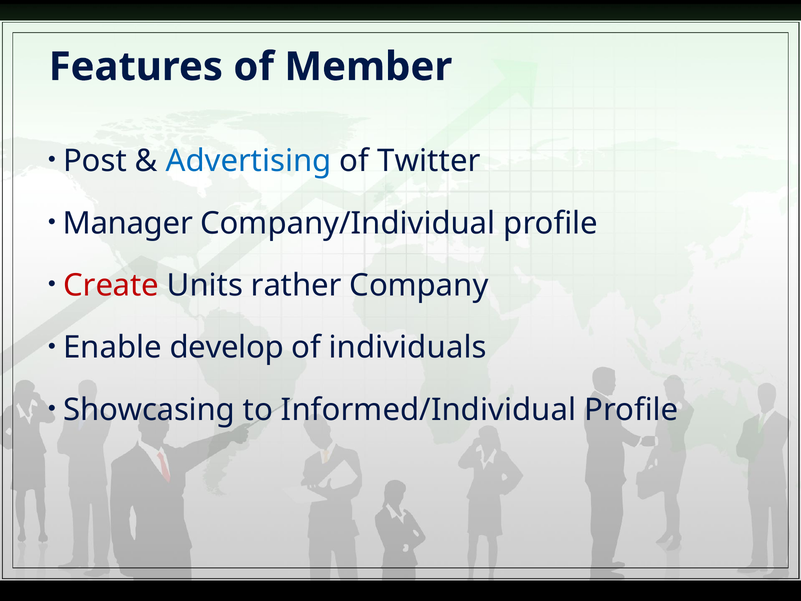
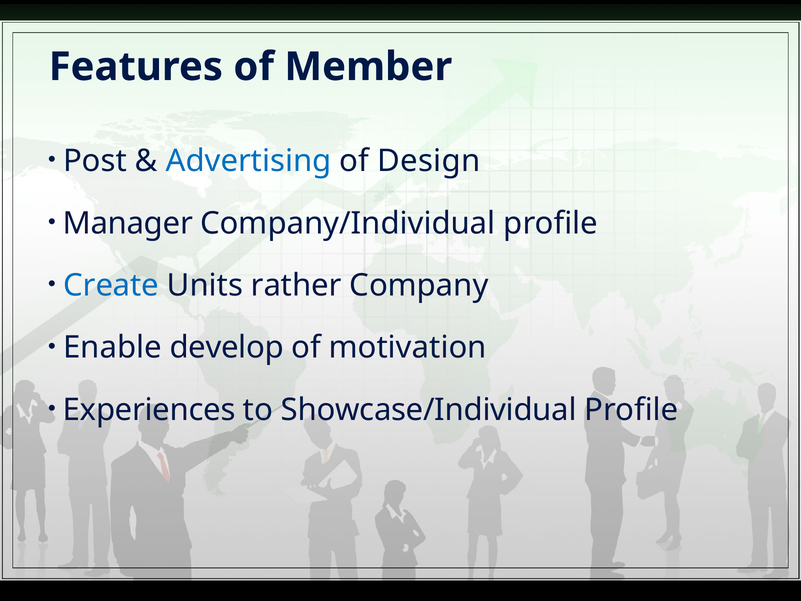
Twitter: Twitter -> Design
Create colour: red -> blue
individuals: individuals -> motivation
Showcasing: Showcasing -> Experiences
Informed/Individual: Informed/Individual -> Showcase/Individual
